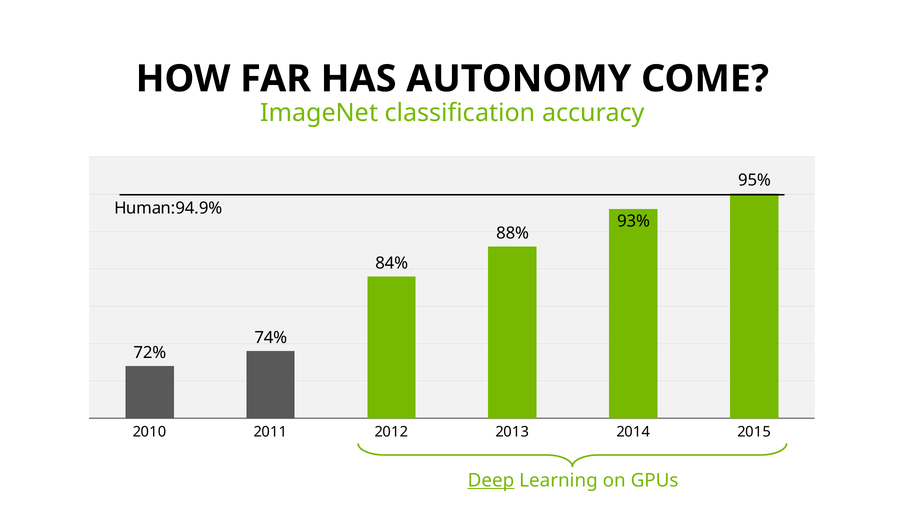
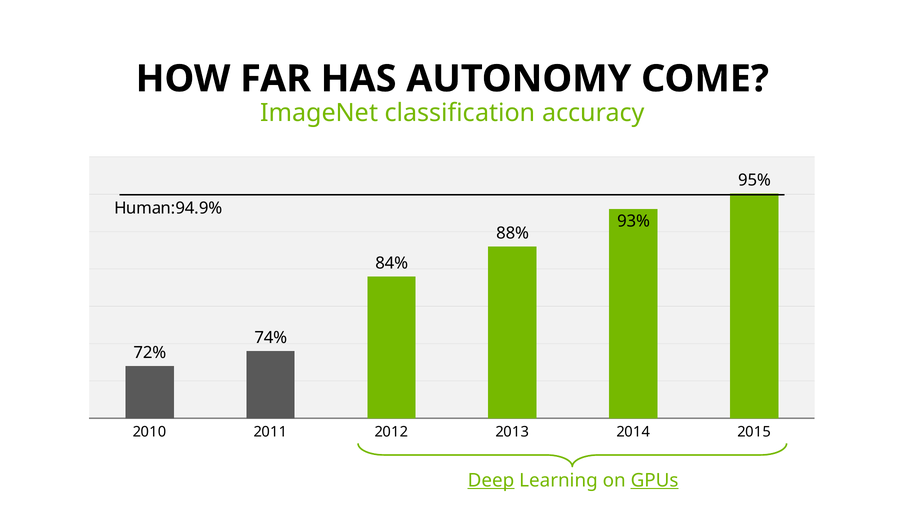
GPUs underline: none -> present
